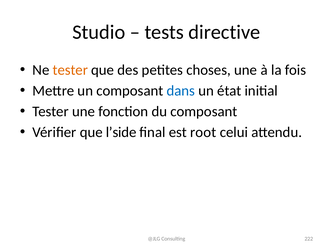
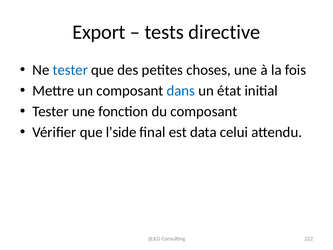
Studio: Studio -> Export
tester at (70, 70) colour: orange -> blue
root: root -> data
